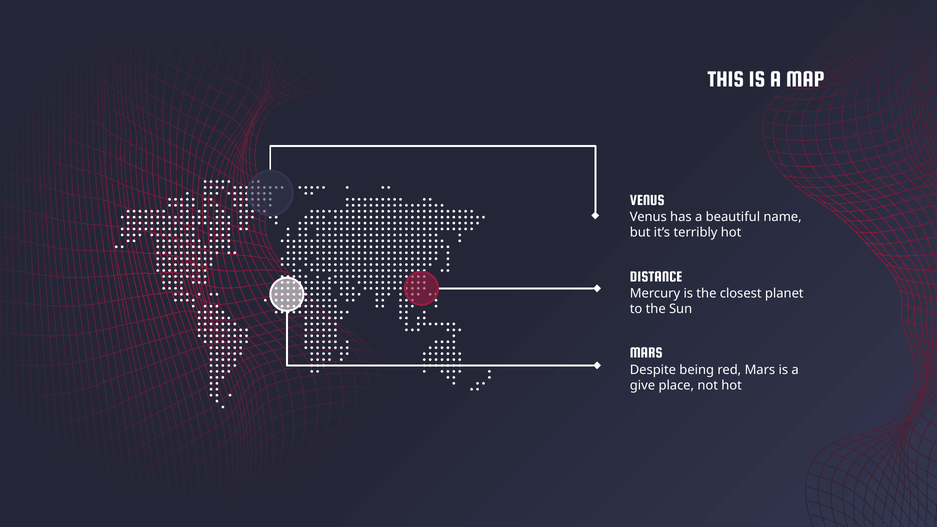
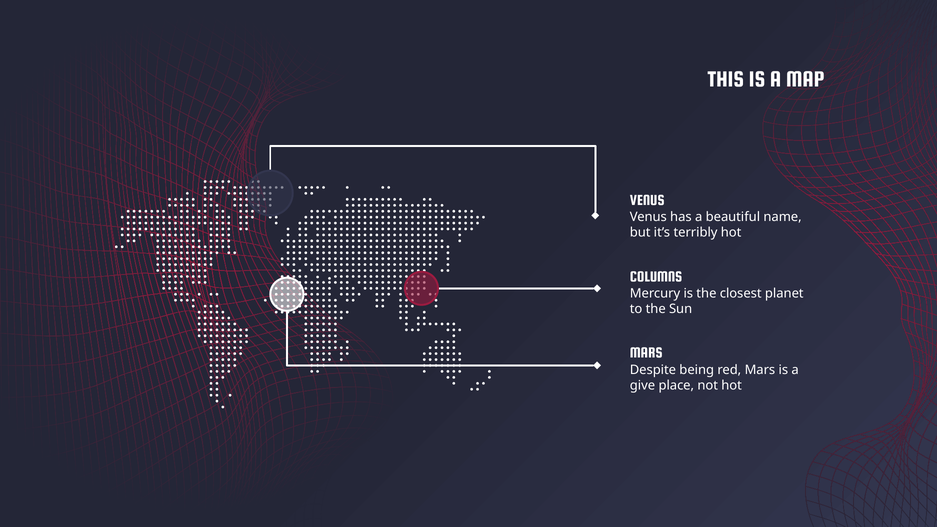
DISTANCE: DISTANCE -> COLUMNS
